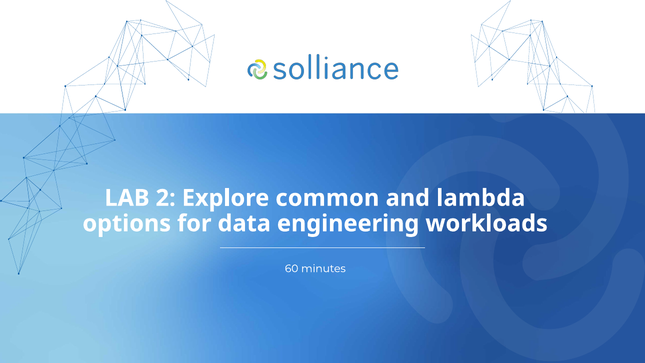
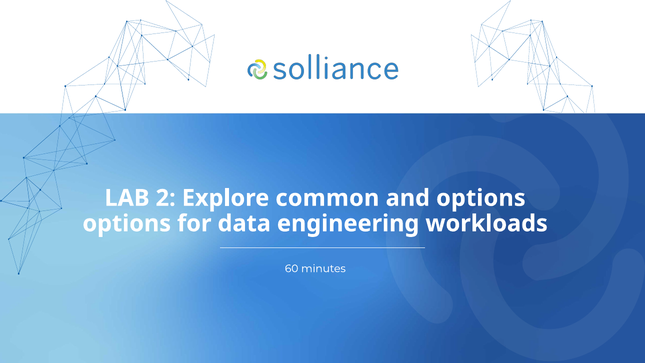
and lambda: lambda -> options
